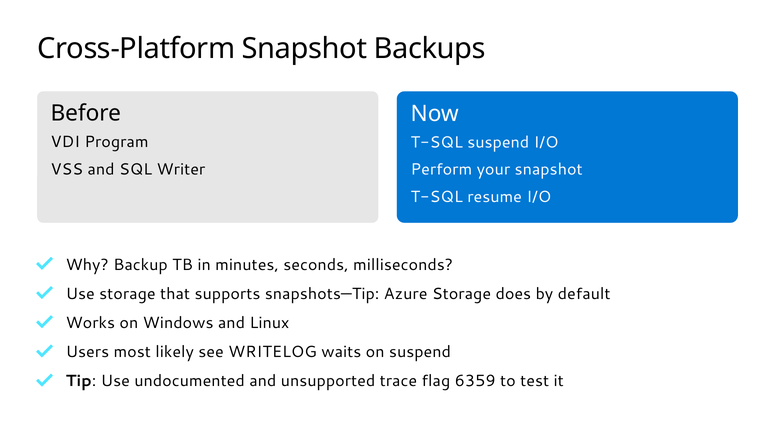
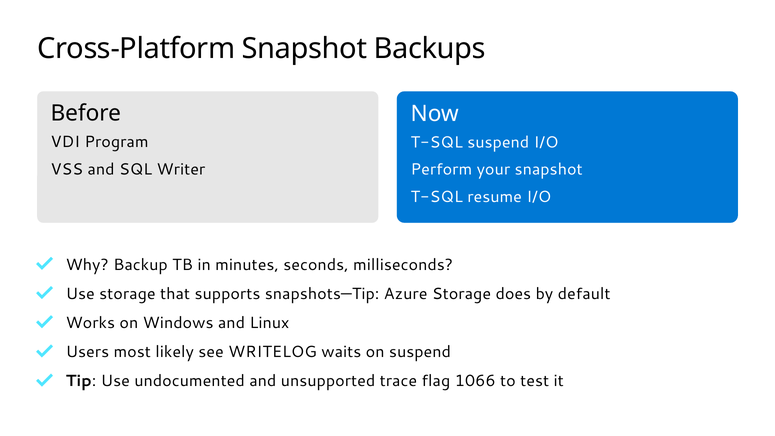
6359: 6359 -> 1066
